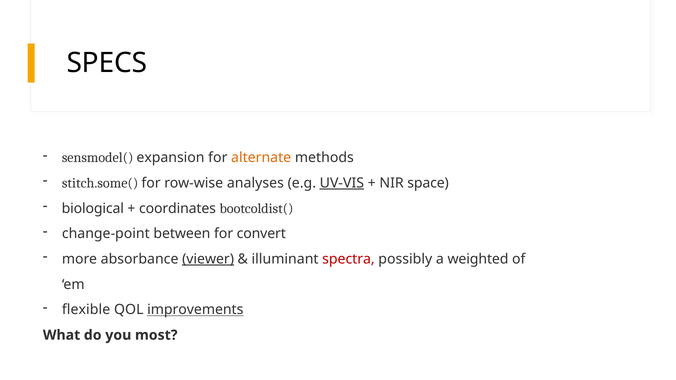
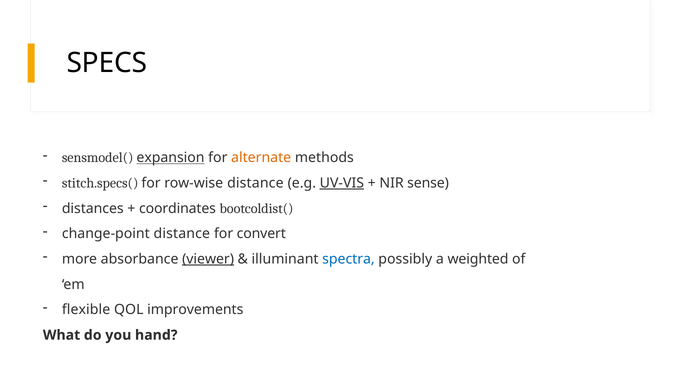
expansion underline: none -> present
stitch.some(: stitch.some( -> stitch.specs(
row-wise analyses: analyses -> distance
space: space -> sense
biological: biological -> distances
change-point between: between -> distance
spectra colour: red -> blue
improvements underline: present -> none
most: most -> hand
